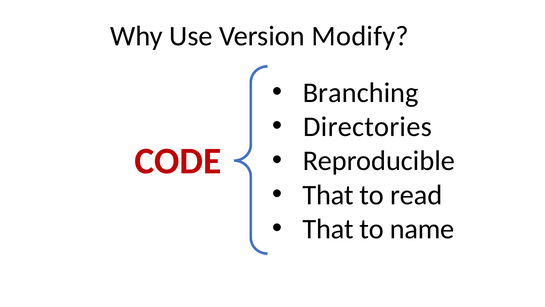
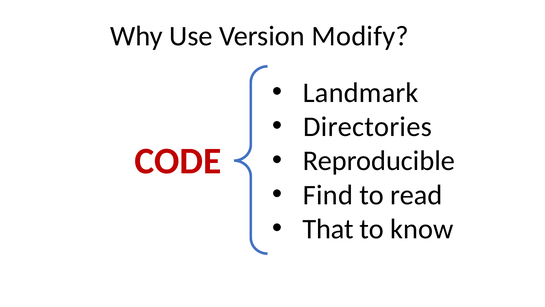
Branching: Branching -> Landmark
That at (328, 195): That -> Find
name: name -> know
